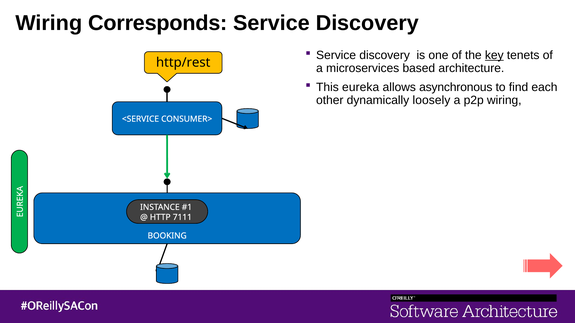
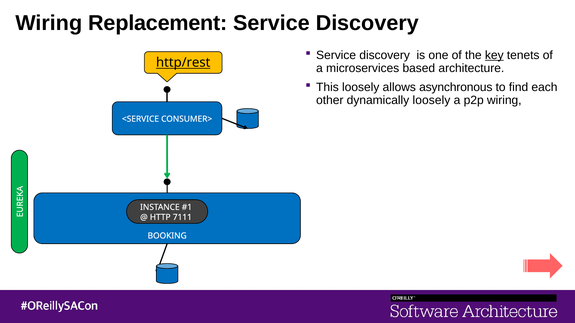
Corresponds: Corresponds -> Replacement
http/rest underline: none -> present
This eureka: eureka -> loosely
